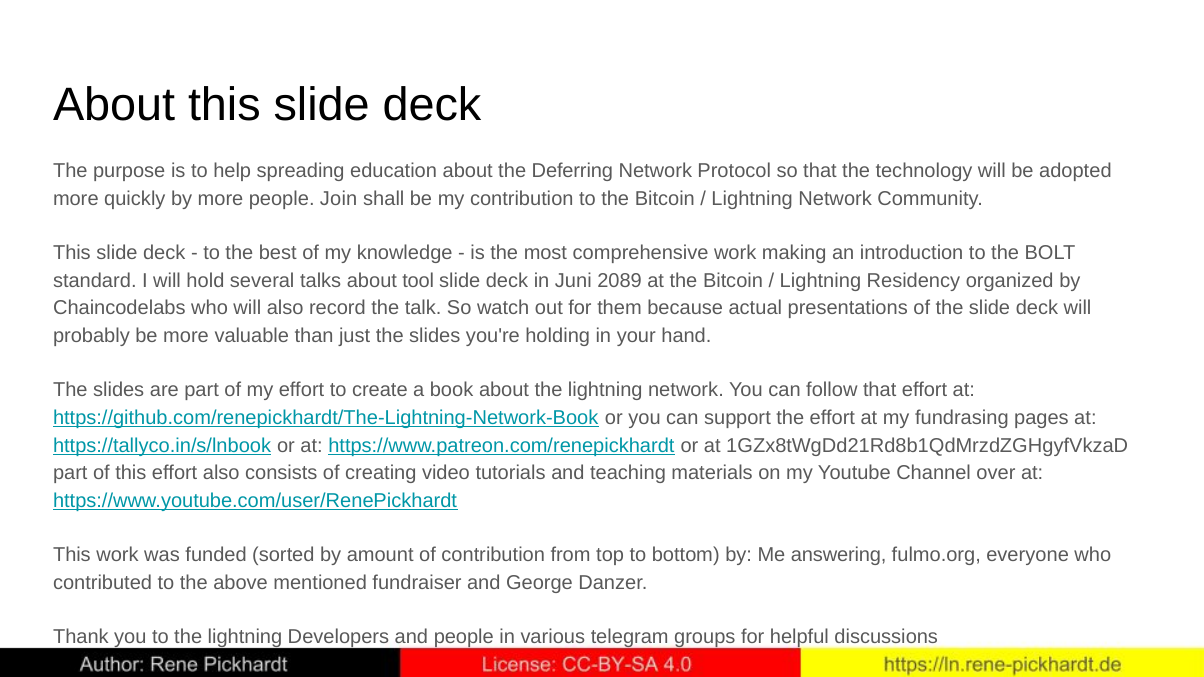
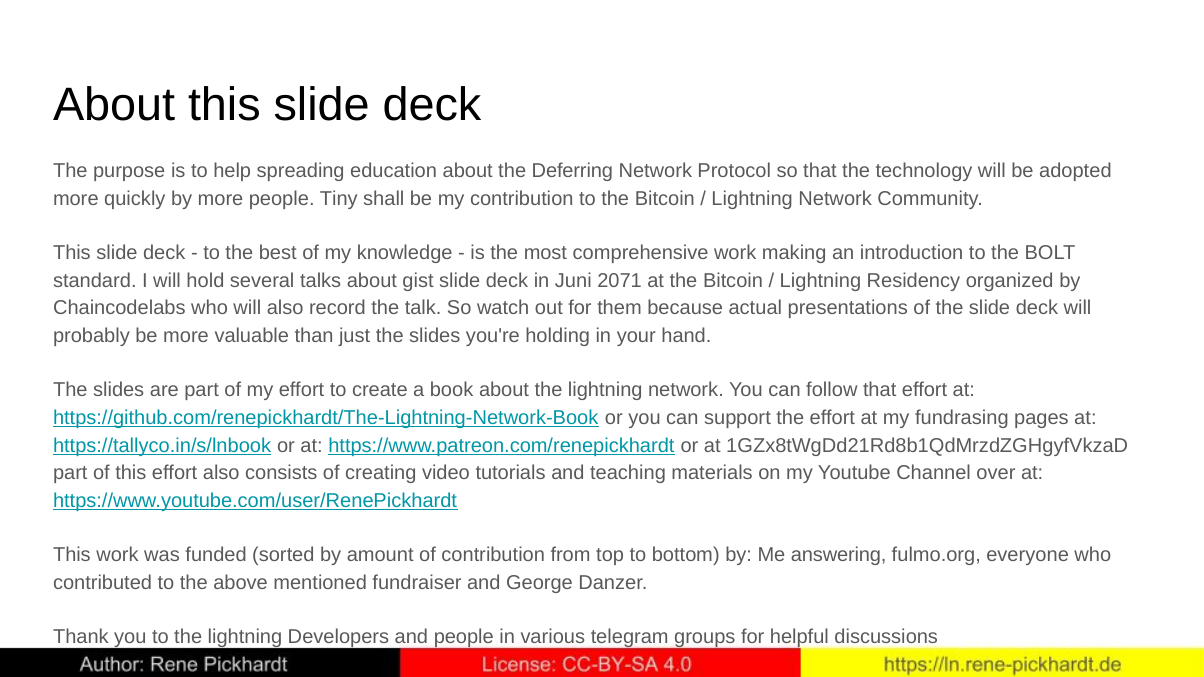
Join: Join -> Tiny
tool: tool -> gist
2089: 2089 -> 2071
